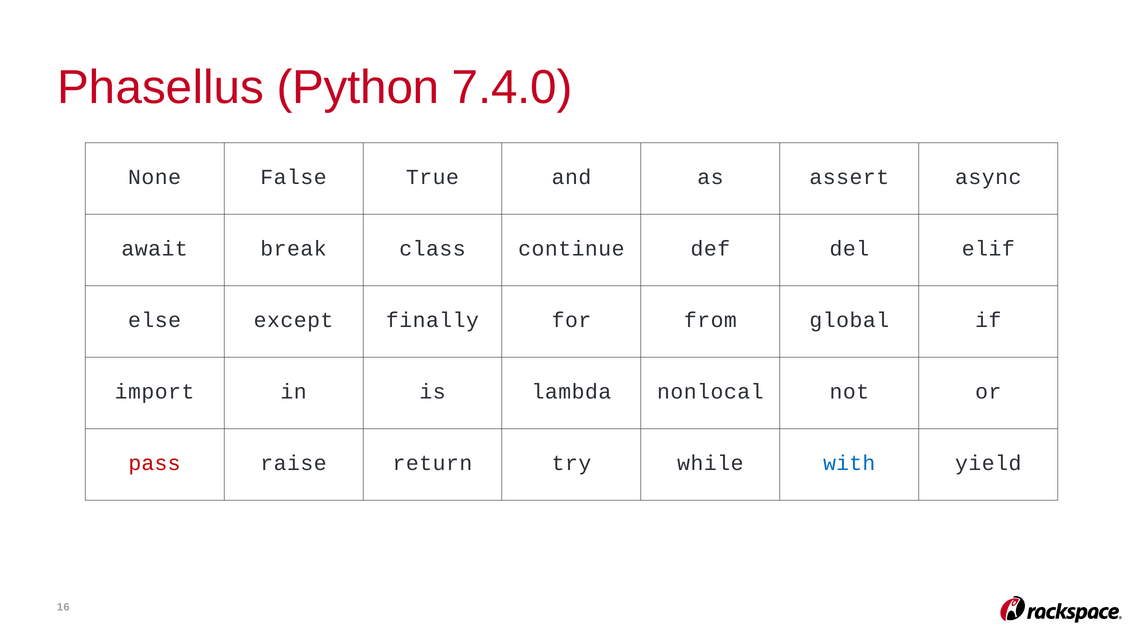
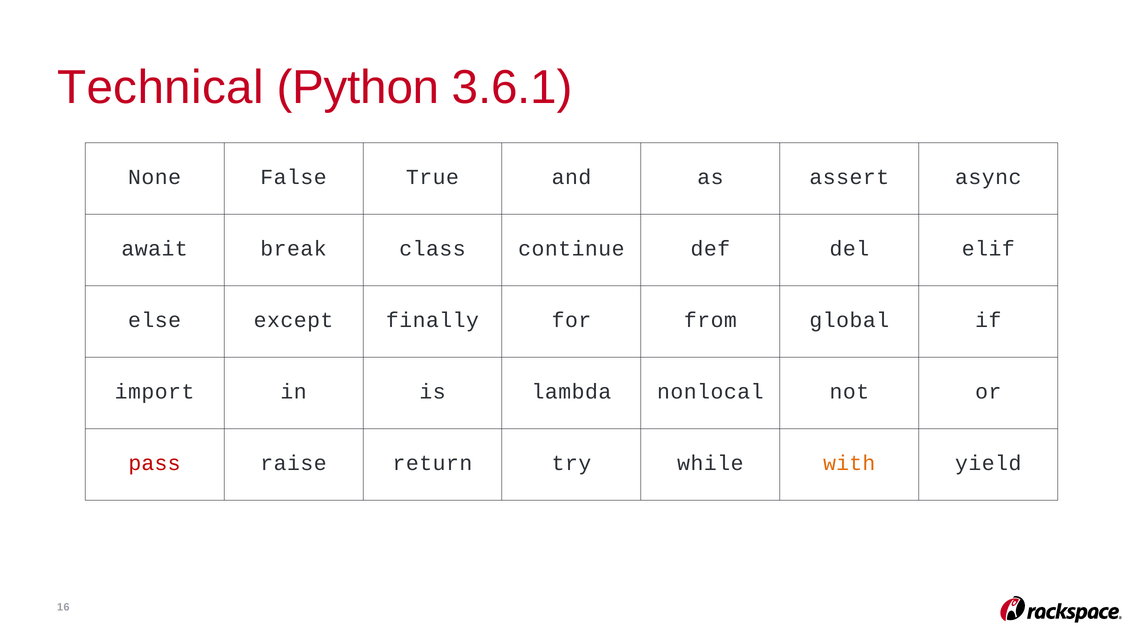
Phasellus: Phasellus -> Technical
7.4.0: 7.4.0 -> 3.6.1
with colour: blue -> orange
